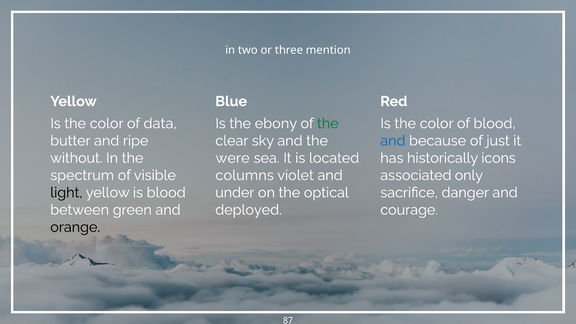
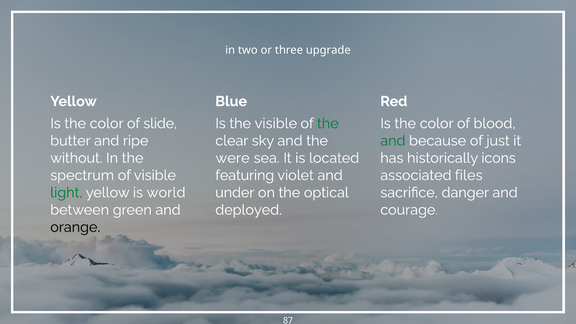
mention: mention -> upgrade
data: data -> slide
the ebony: ebony -> visible
and at (393, 141) colour: blue -> green
columns: columns -> featuring
only: only -> files
light colour: black -> green
is blood: blood -> world
